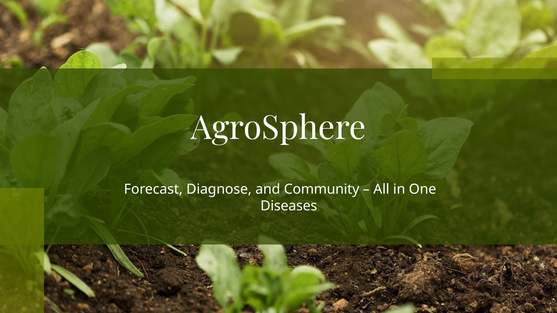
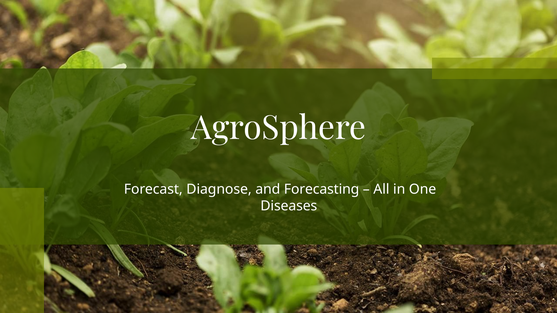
Community: Community -> Forecasting
